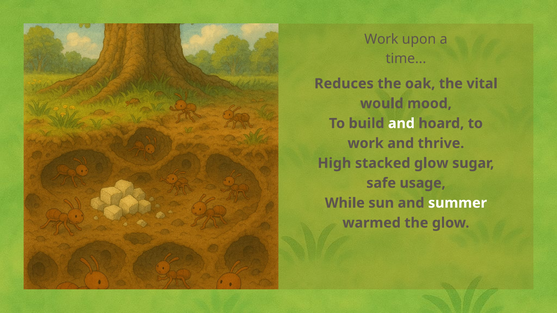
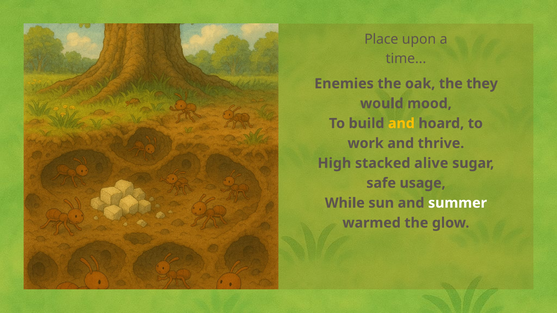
Work at (381, 39): Work -> Place
Reduces: Reduces -> Enemies
vital: vital -> they
and at (401, 124) colour: white -> yellow
stacked glow: glow -> alive
